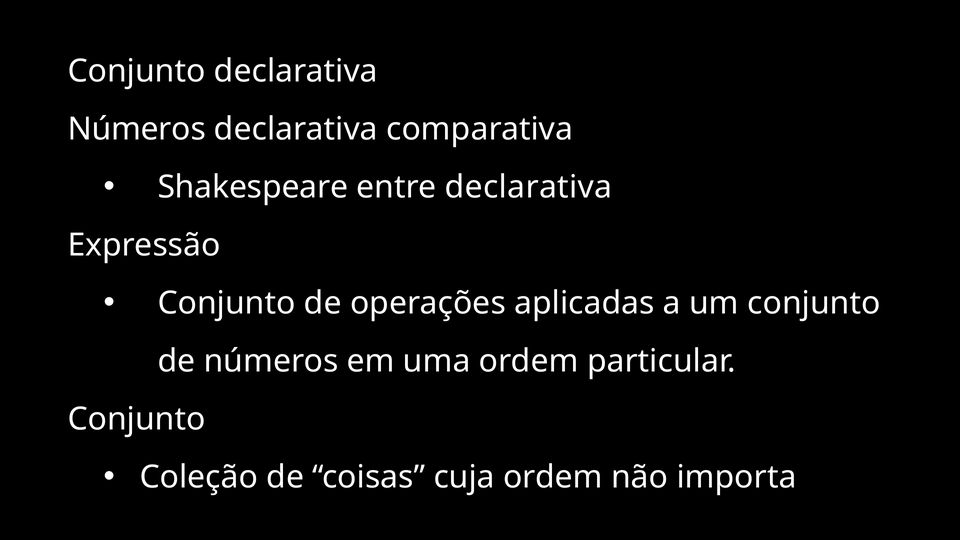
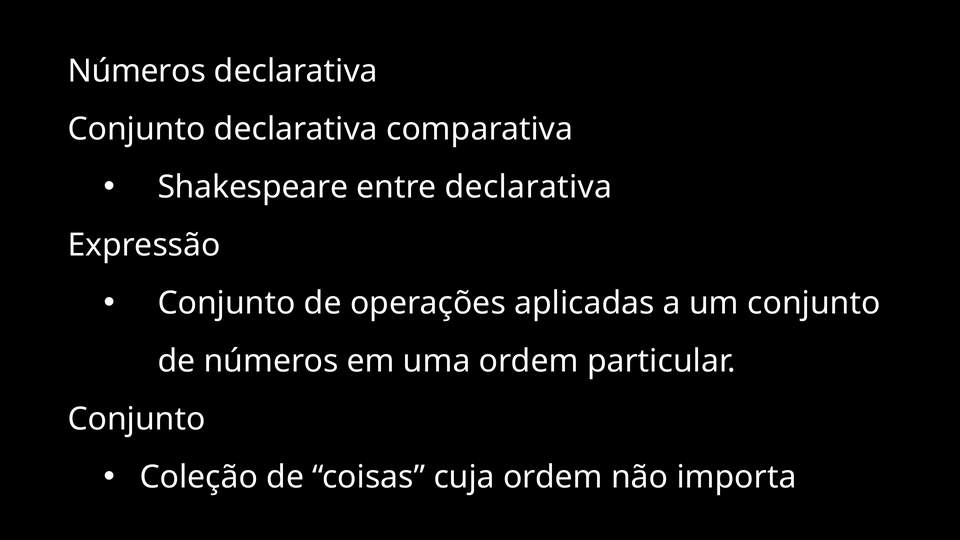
Conjunto at (137, 71): Conjunto -> Números
Números at (137, 129): Números -> Conjunto
